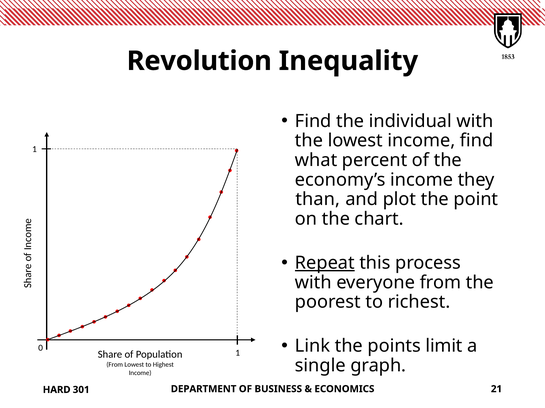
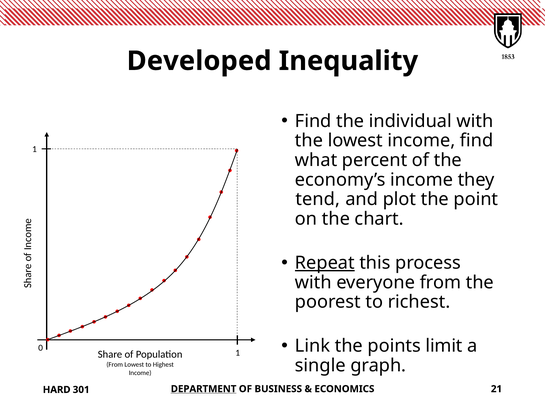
Revolution: Revolution -> Developed
than: than -> tend
DEPARTMENT underline: none -> present
